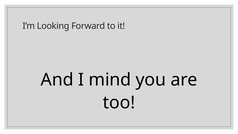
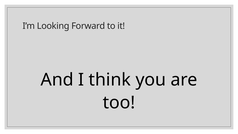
mind: mind -> think
